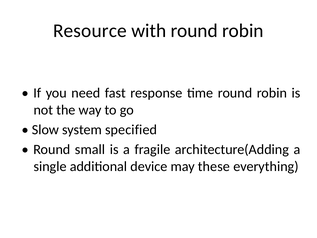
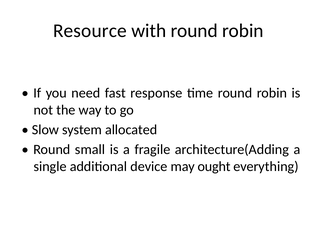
specified: specified -> allocated
these: these -> ought
